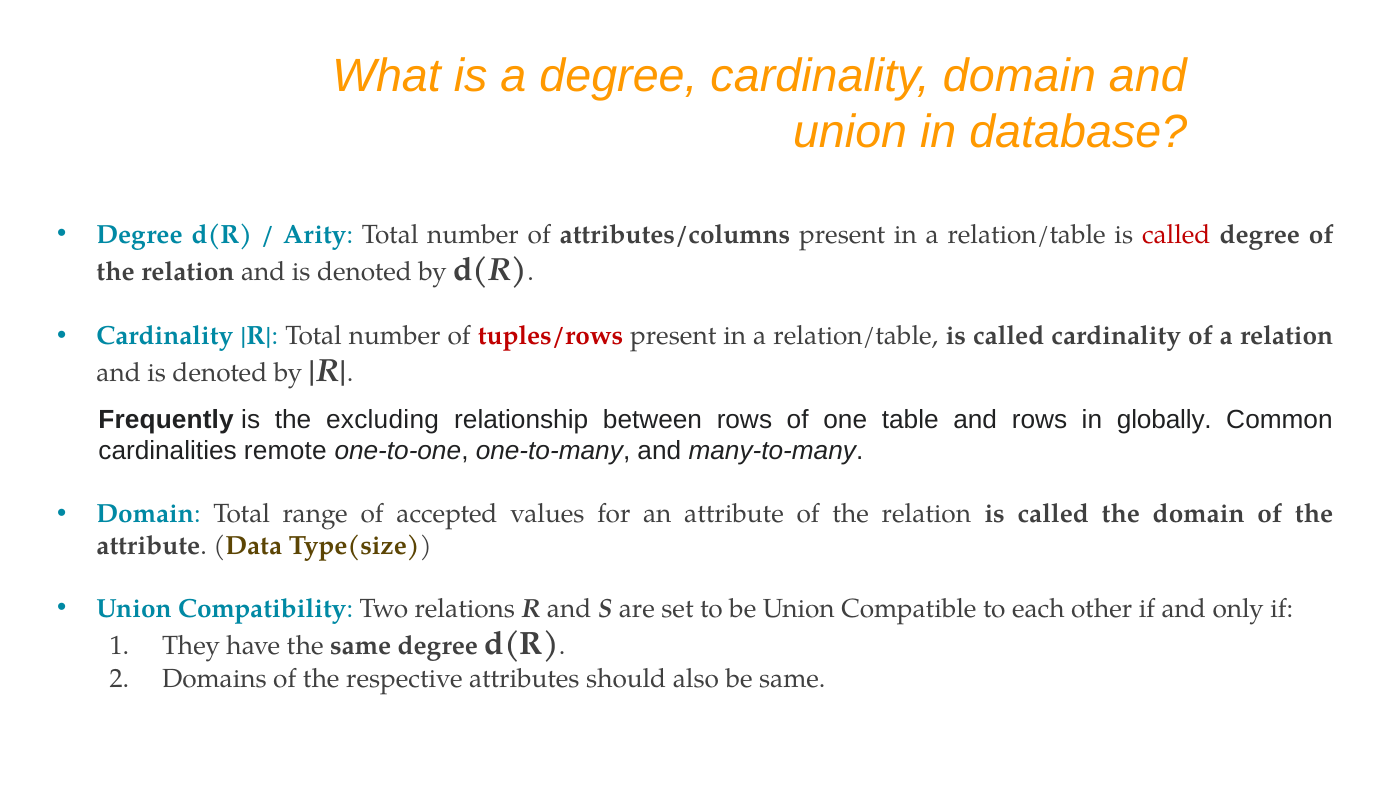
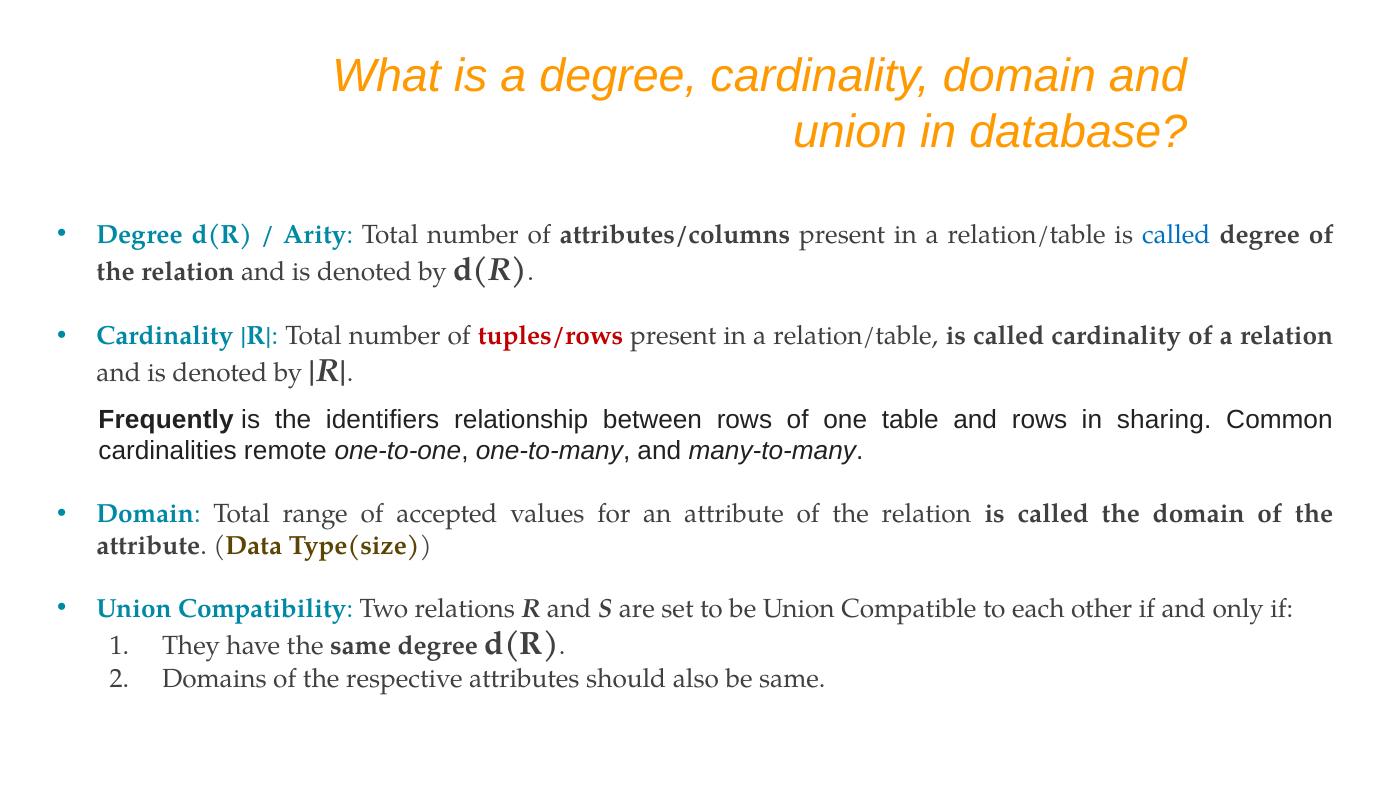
called at (1176, 234) colour: red -> blue
excluding: excluding -> identifiers
globally: globally -> sharing
